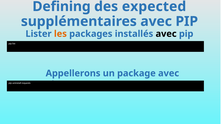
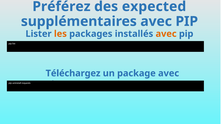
Defining: Defining -> Préférez
avec at (166, 34) colour: black -> orange
Appellerons: Appellerons -> Téléchargez
